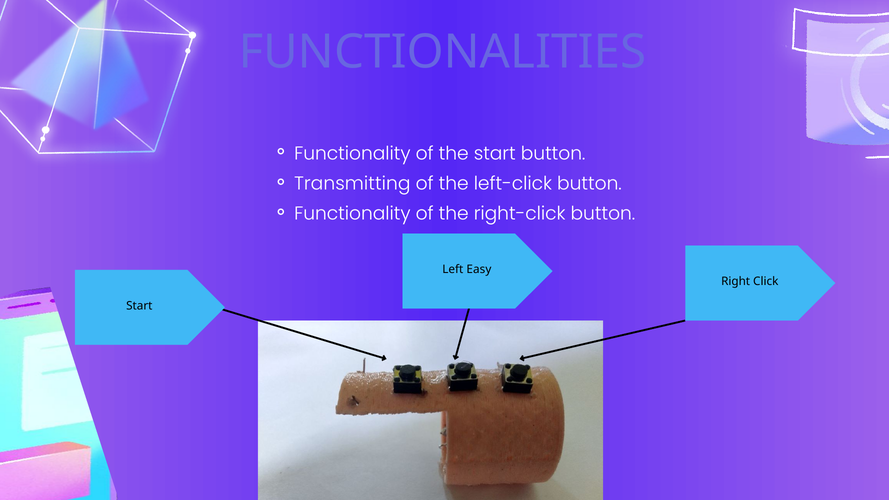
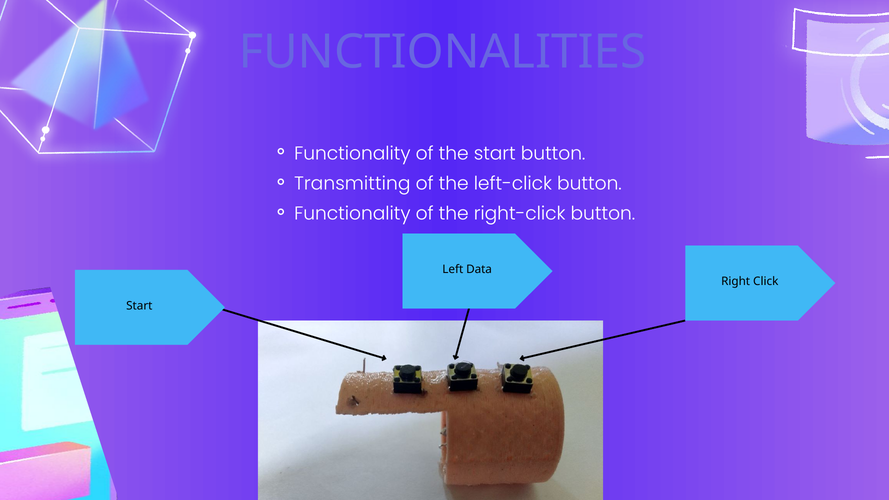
Easy: Easy -> Data
